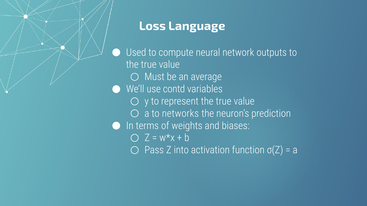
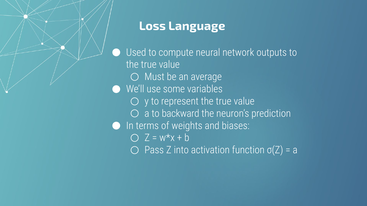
contd: contd -> some
networks: networks -> backward
